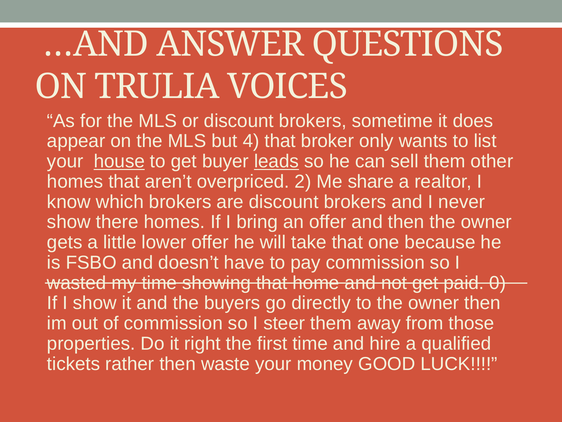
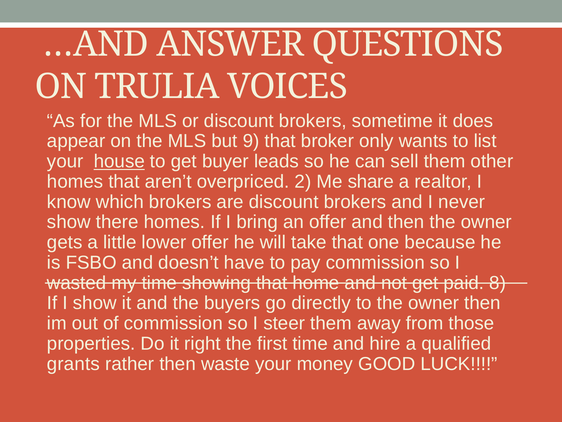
4: 4 -> 9
leads underline: present -> none
0: 0 -> 8
tickets: tickets -> grants
